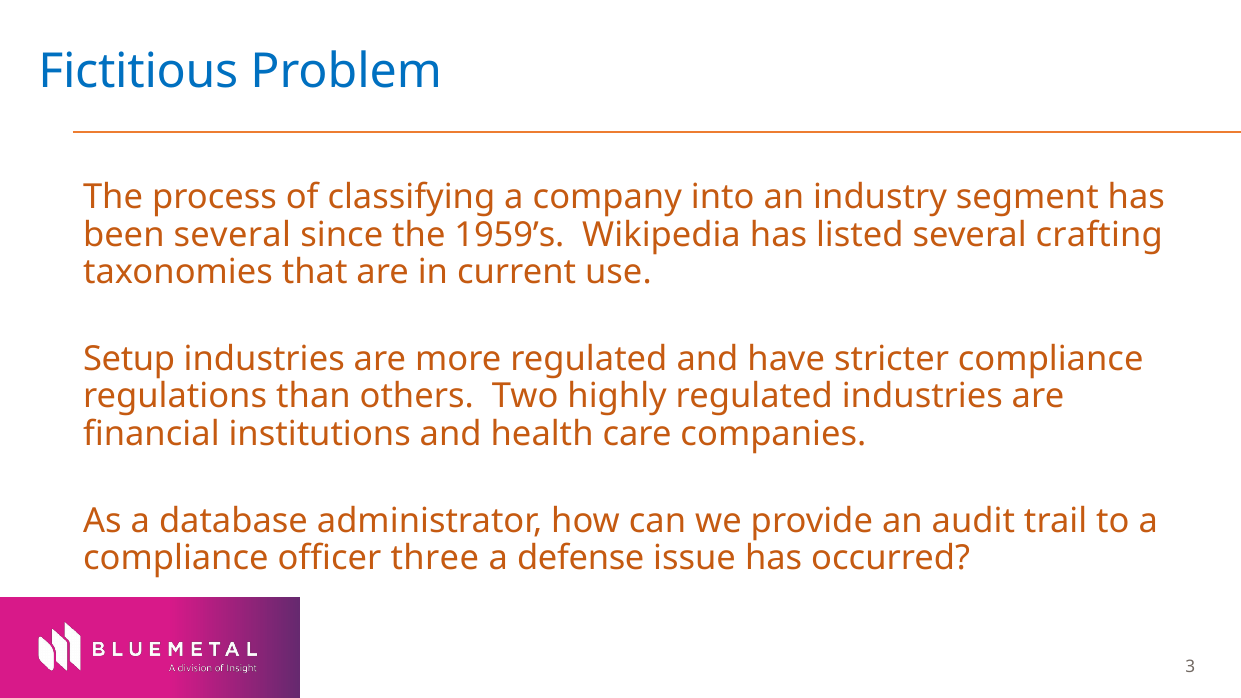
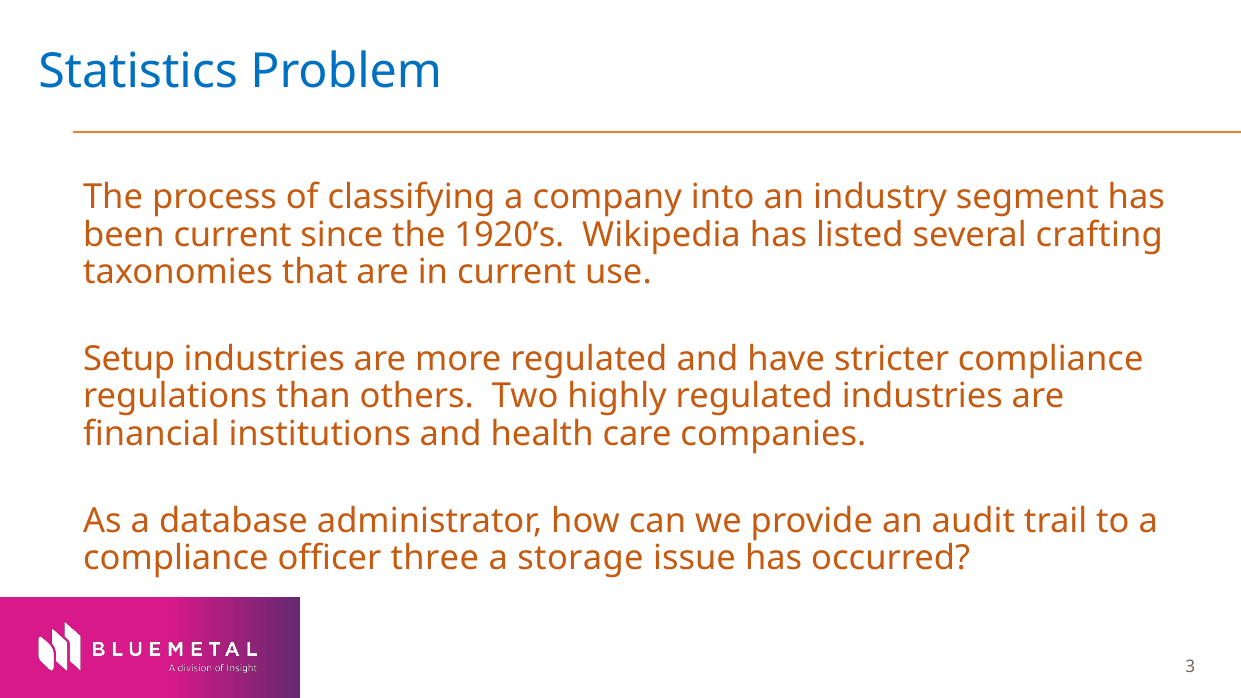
Fictitious: Fictitious -> Statistics
been several: several -> current
1959’s: 1959’s -> 1920’s
defense: defense -> storage
